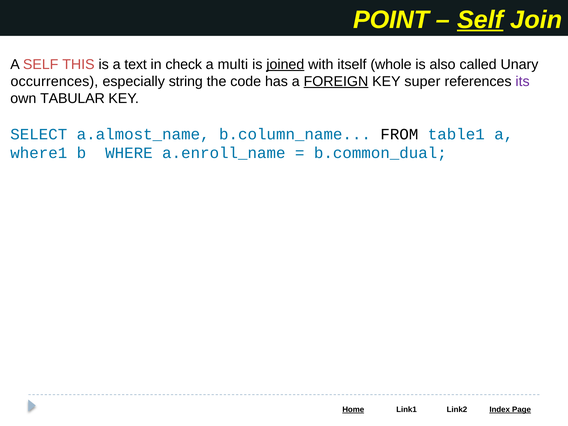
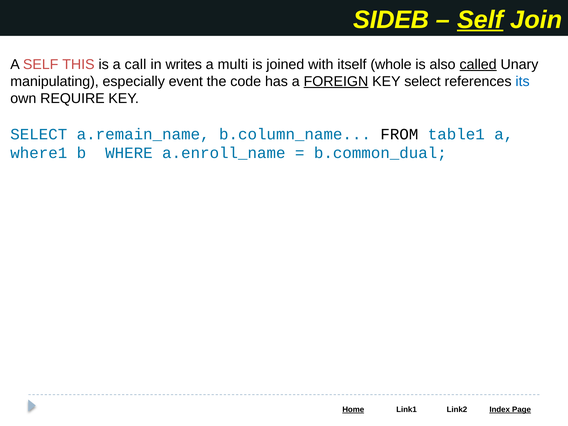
POINT: POINT -> SIDEB
text: text -> call
check: check -> writes
joined underline: present -> none
called underline: none -> present
occurrences: occurrences -> manipulating
string: string -> event
super at (422, 81): super -> select
its colour: purple -> blue
TABULAR: TABULAR -> REQUIRE
a.almost_name: a.almost_name -> a.remain_name
